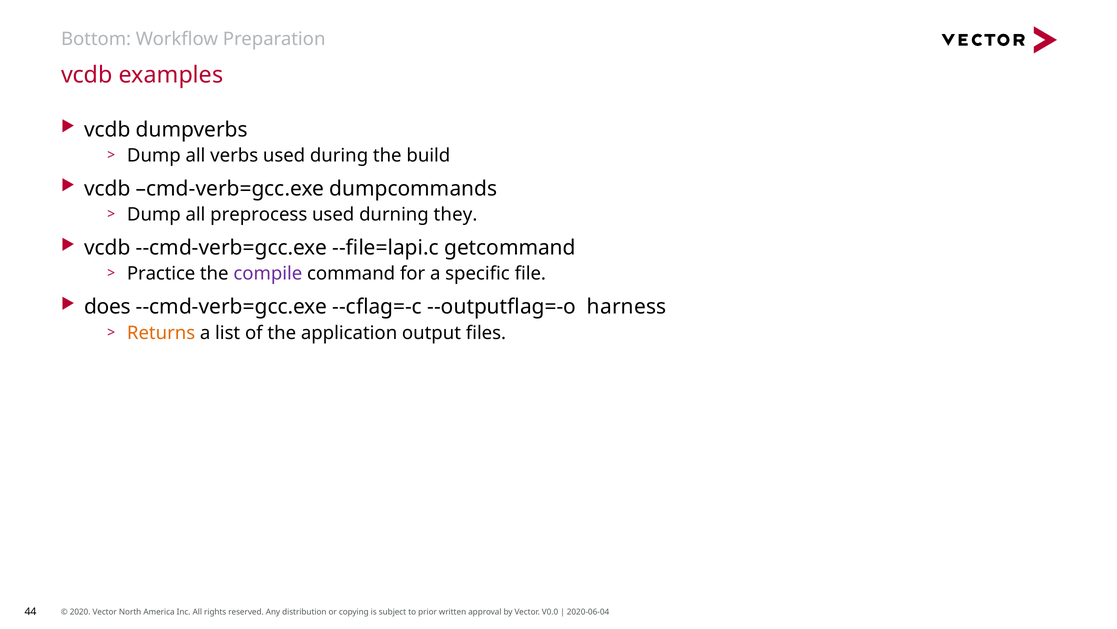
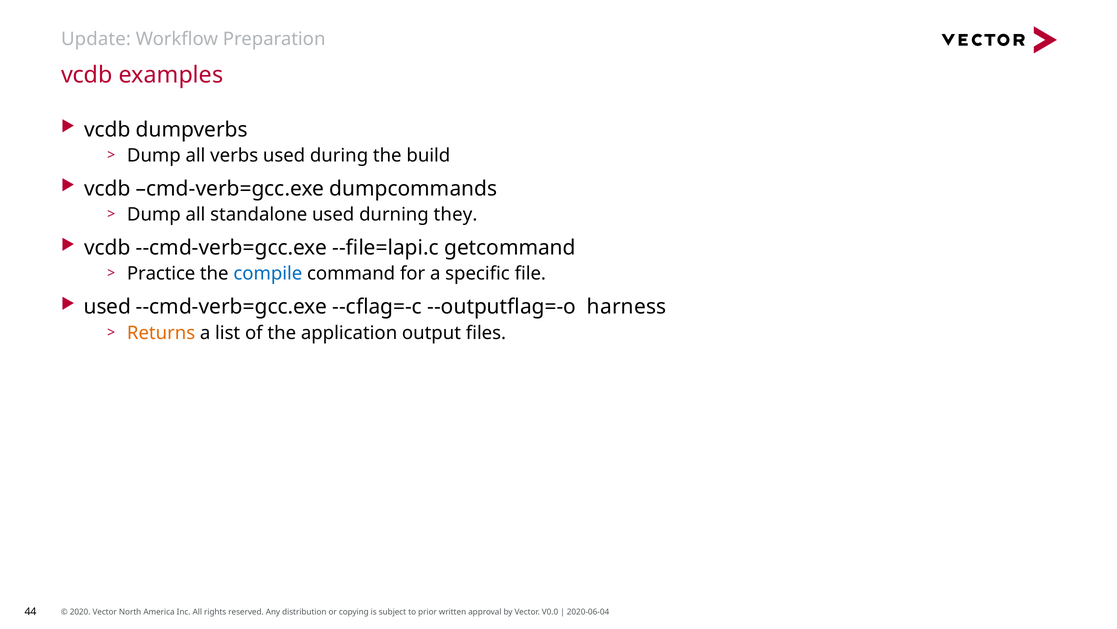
Bottom: Bottom -> Update
preprocess: preprocess -> standalone
compile colour: purple -> blue
does at (107, 307): does -> used
